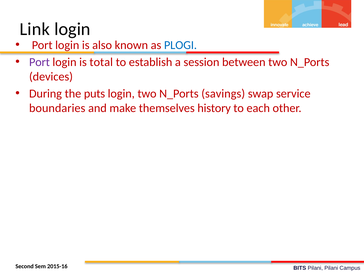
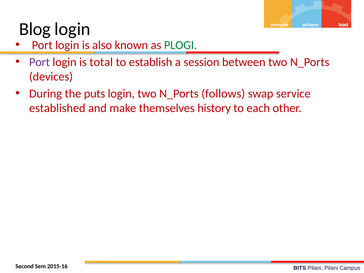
Link: Link -> Blog
PLOGI colour: blue -> green
savings: savings -> follows
boundaries: boundaries -> established
